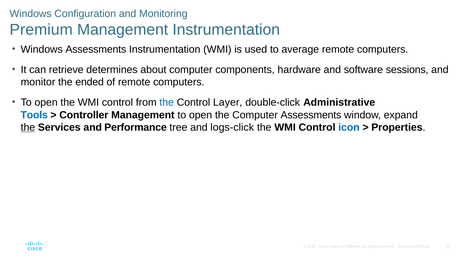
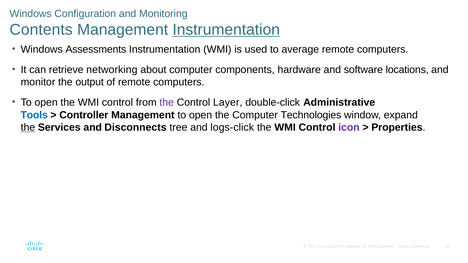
Premium: Premium -> Contents
Instrumentation at (226, 30) underline: none -> present
determines: determines -> networking
sessions: sessions -> locations
ended: ended -> output
the at (167, 103) colour: blue -> purple
Computer Assessments: Assessments -> Technologies
Performance: Performance -> Disconnects
icon colour: blue -> purple
